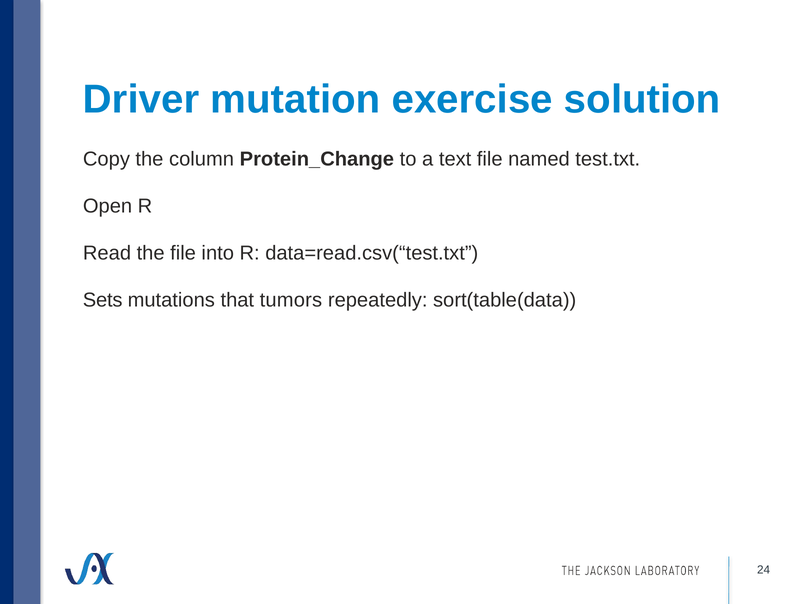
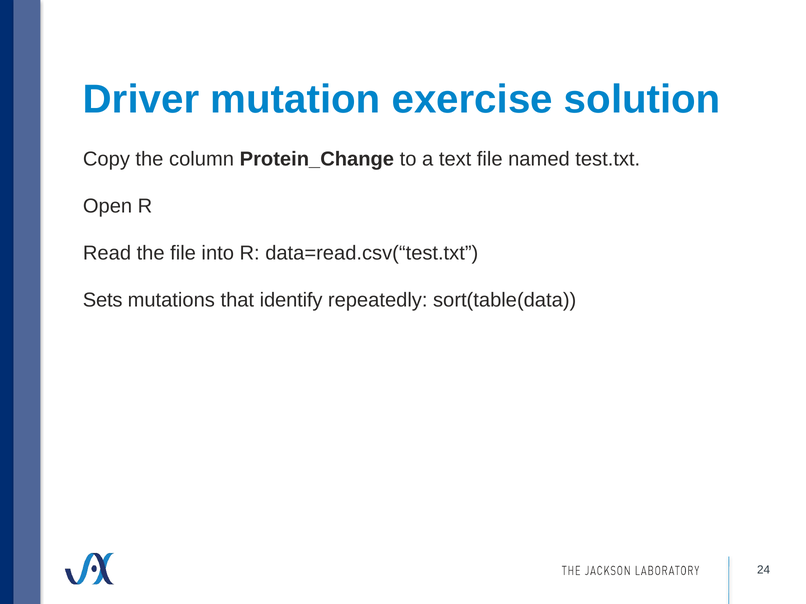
tumors: tumors -> identify
